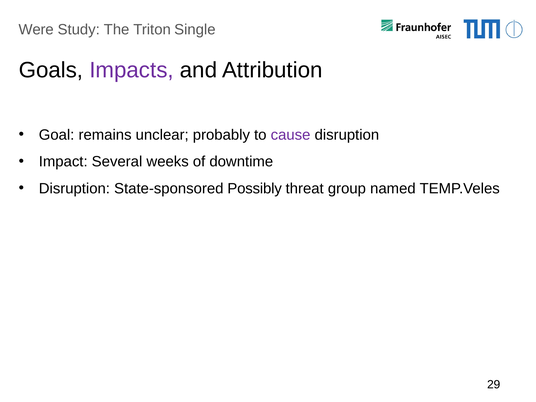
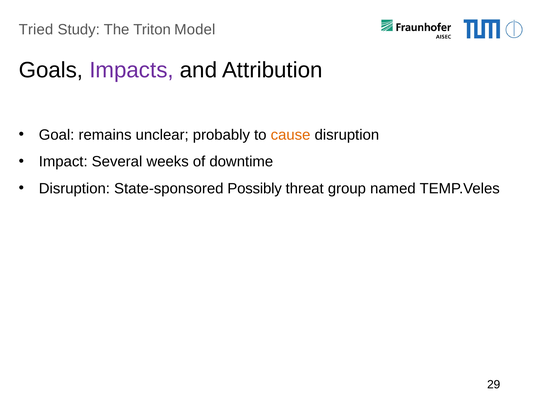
Were: Were -> Tried
Single: Single -> Model
cause colour: purple -> orange
